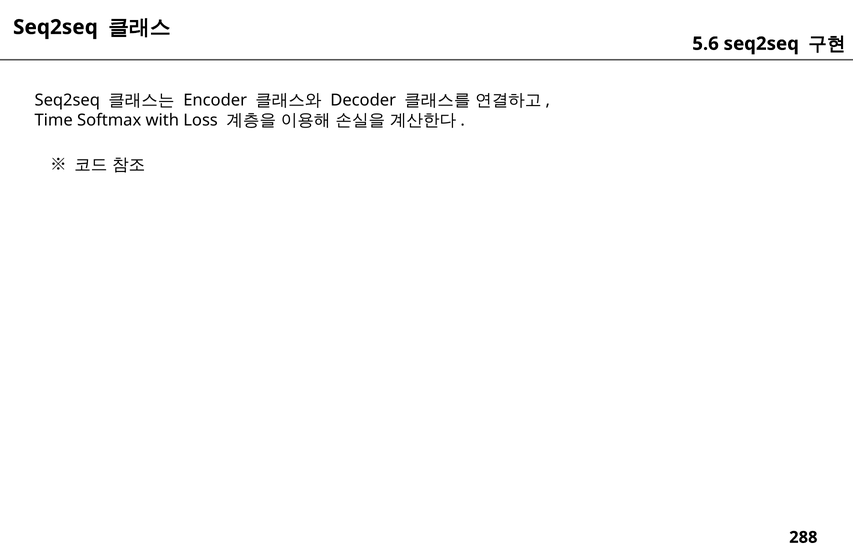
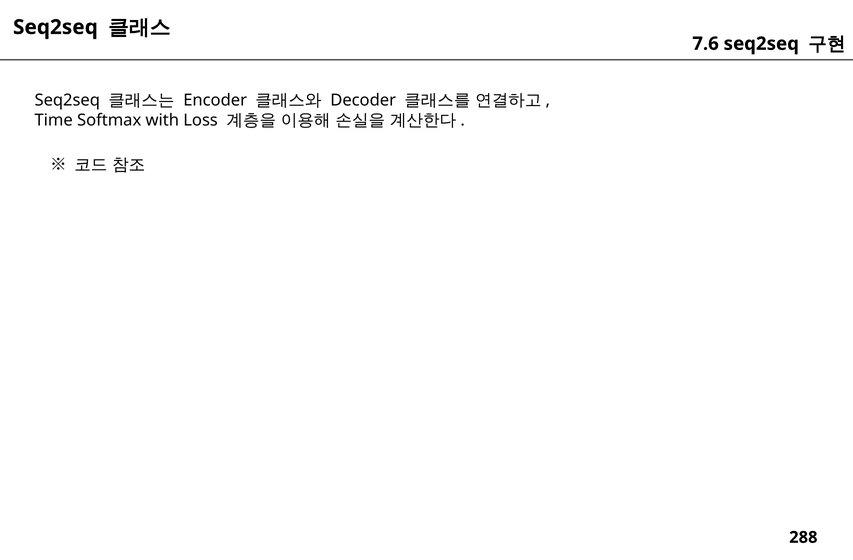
5.6: 5.6 -> 7.6
